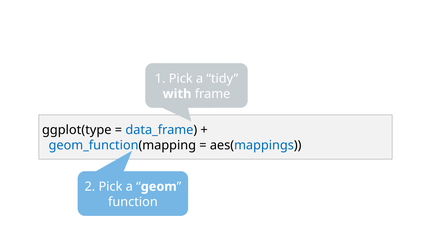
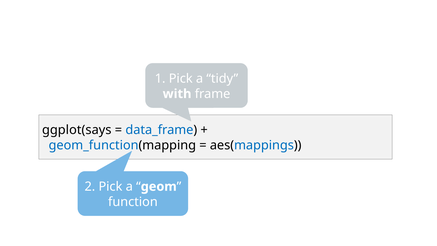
ggplot(type: ggplot(type -> ggplot(says
